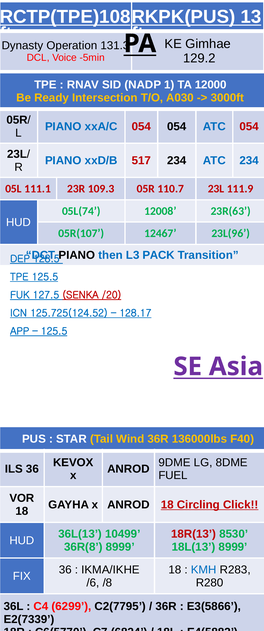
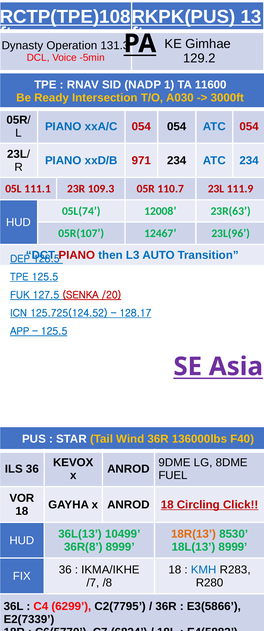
12000: 12000 -> 11600
517: 517 -> 971
PIANO at (77, 255) colour: black -> red
PACK: PACK -> AUTO
18R(13 colour: red -> orange
/6: /6 -> /7
